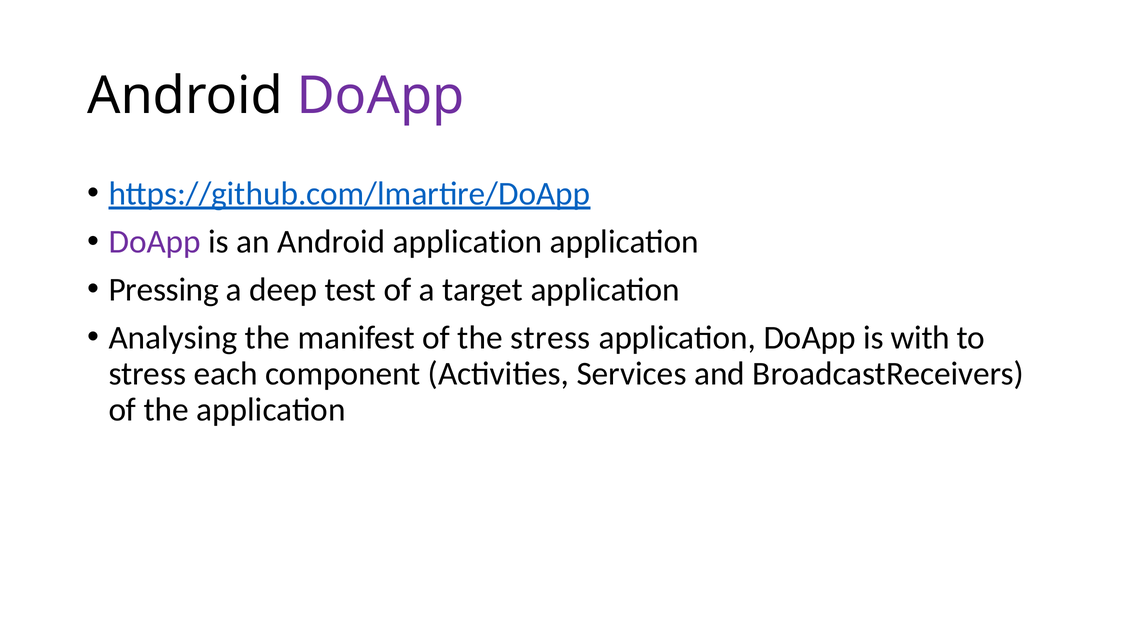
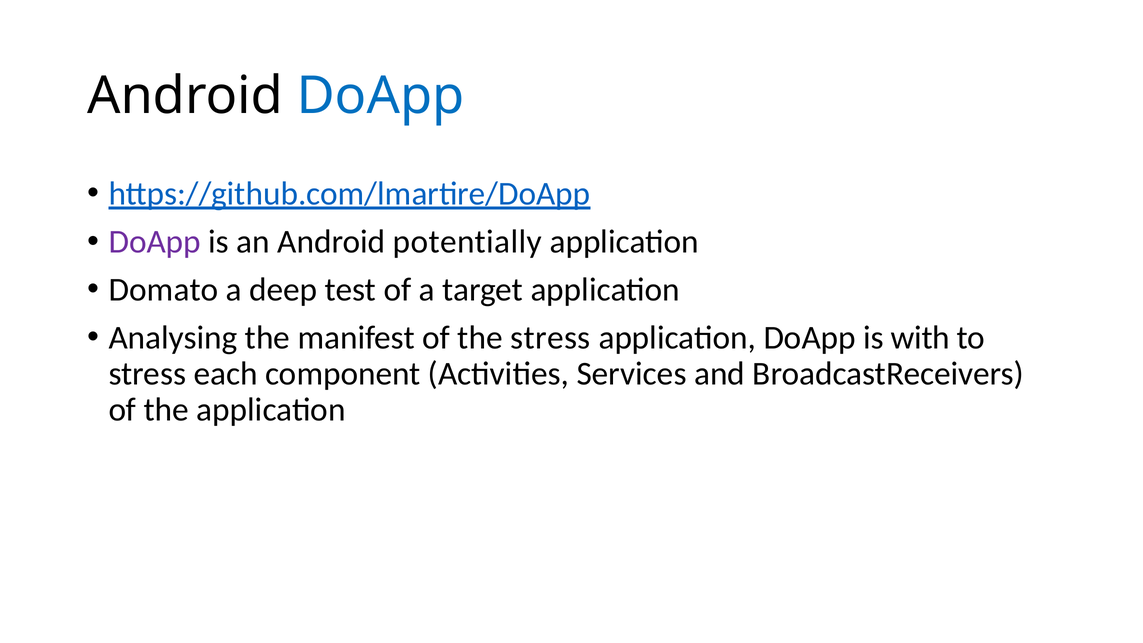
DoApp at (381, 96) colour: purple -> blue
Android application: application -> potentially
Pressing: Pressing -> Domato
